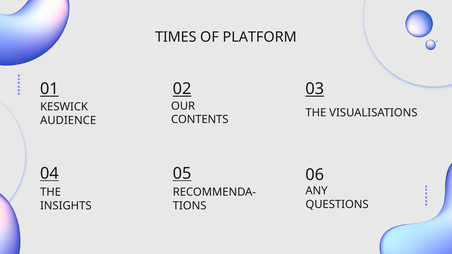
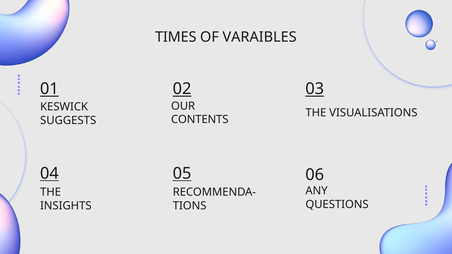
PLATFORM: PLATFORM -> VARAIBLES
AUDIENCE: AUDIENCE -> SUGGESTS
